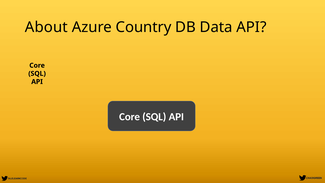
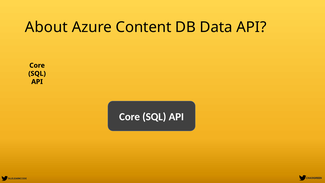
Country: Country -> Content
